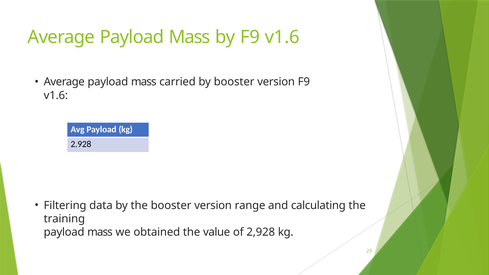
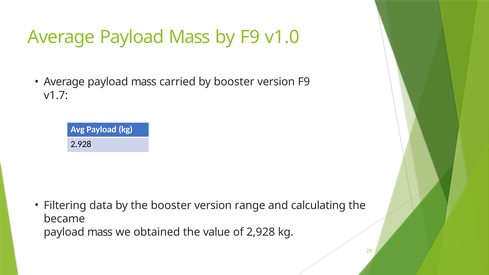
by F9 v1.6: v1.6 -> v1.0
v1.6 at (56, 95): v1.6 -> v1.7
training: training -> became
